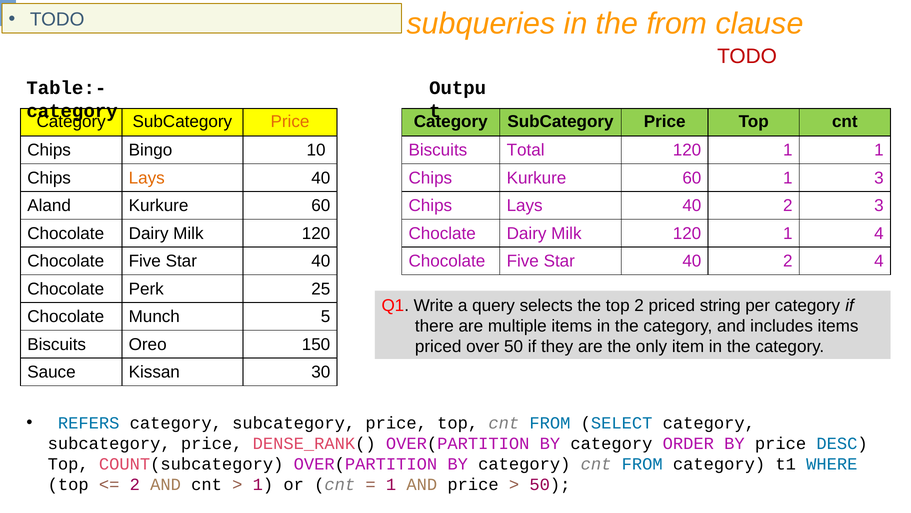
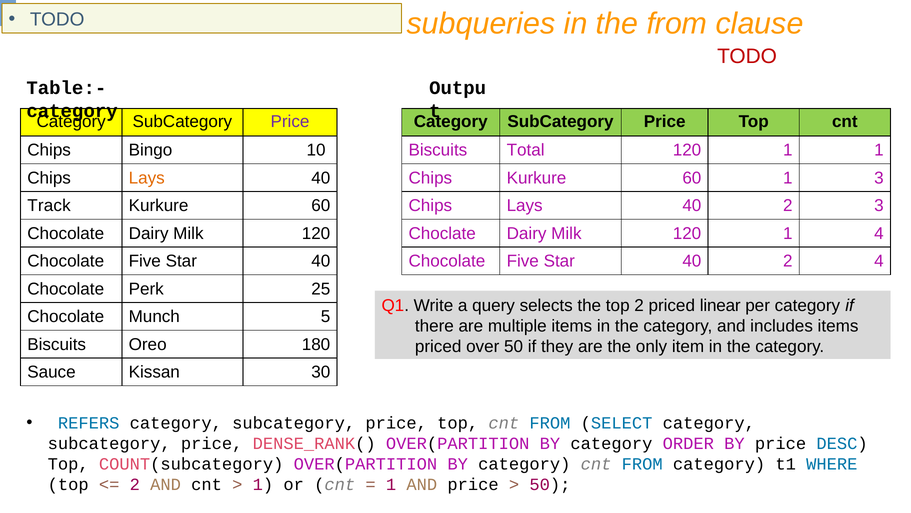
Price at (290, 122) colour: orange -> purple
Aland: Aland -> Track
string: string -> linear
150: 150 -> 180
